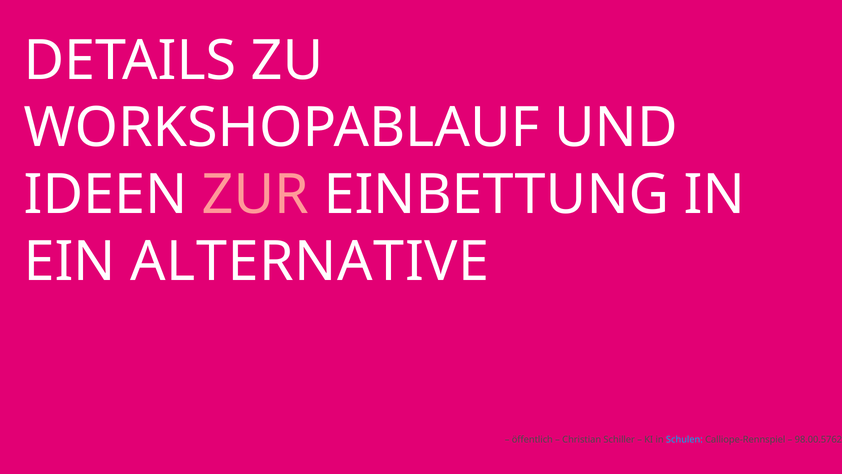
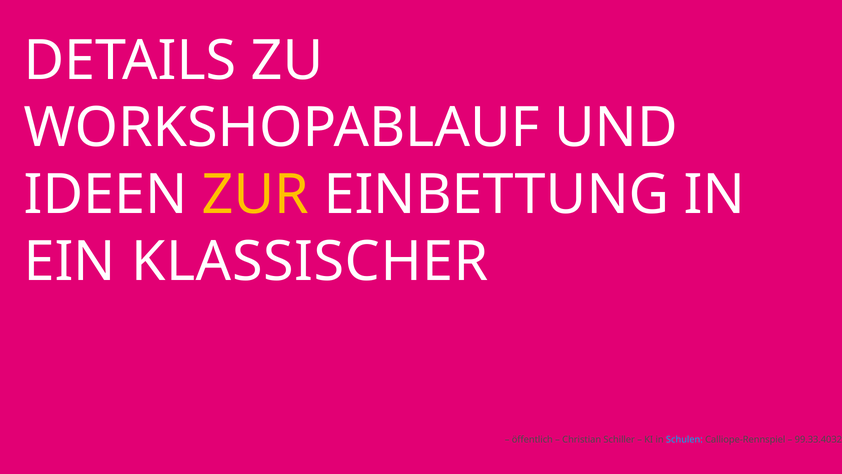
ZUR colour: pink -> yellow
ALTERNATIVE: ALTERNATIVE -> KLASSISCHER
98.00.5762: 98.00.5762 -> 99.33.4032
